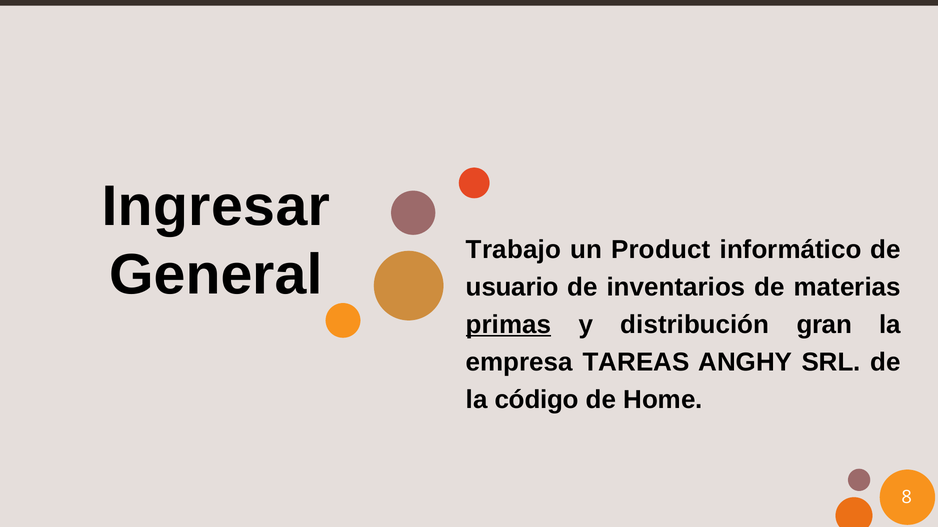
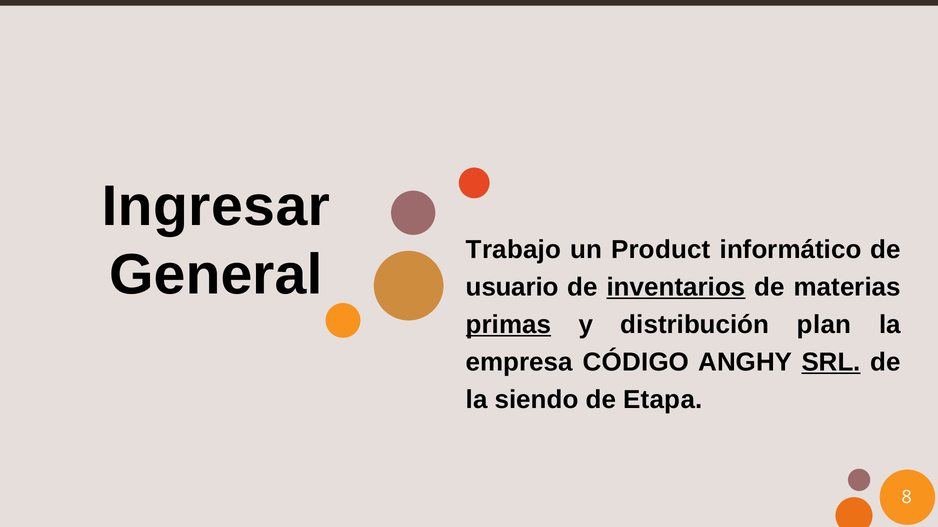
inventarios underline: none -> present
gran: gran -> plan
TAREAS: TAREAS -> CÓDIGO
SRL underline: none -> present
código: código -> siendo
Home: Home -> Etapa
